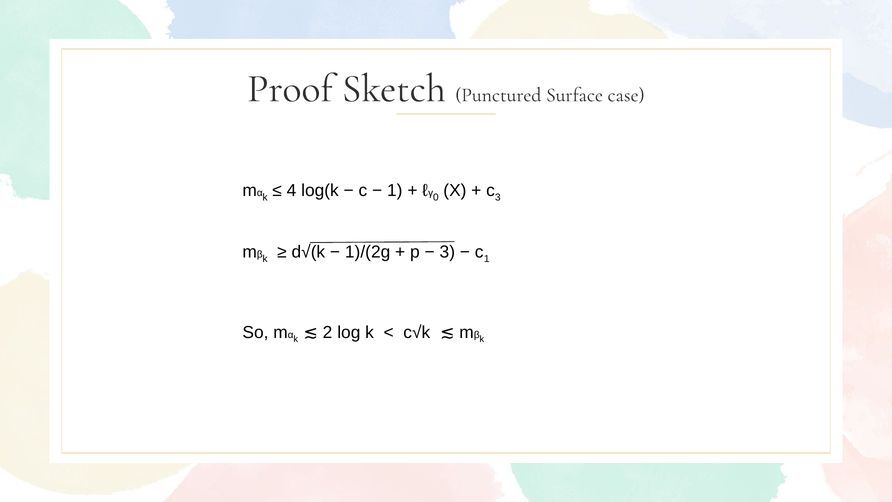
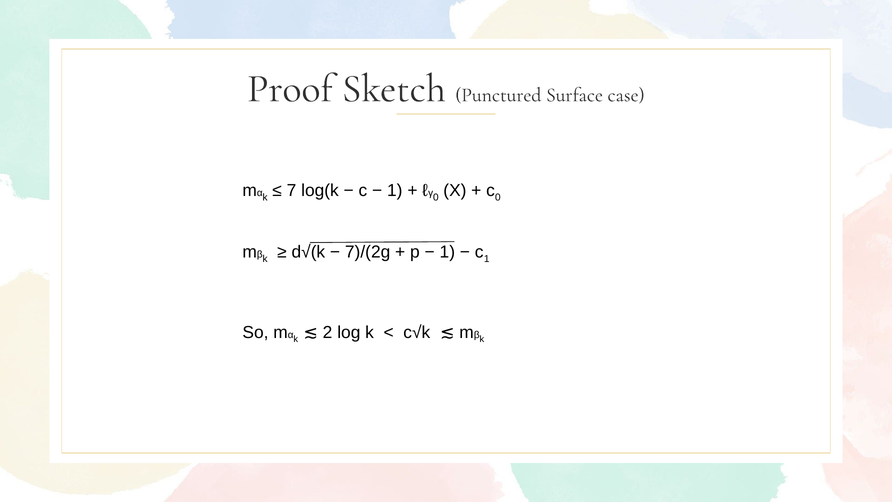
4: 4 -> 7
c 3: 3 -> 0
1)/(2g: 1)/(2g -> 7)/(2g
3 at (447, 252): 3 -> 1
